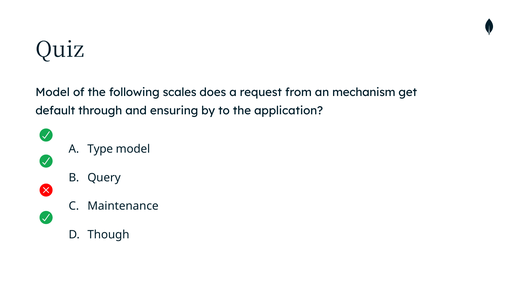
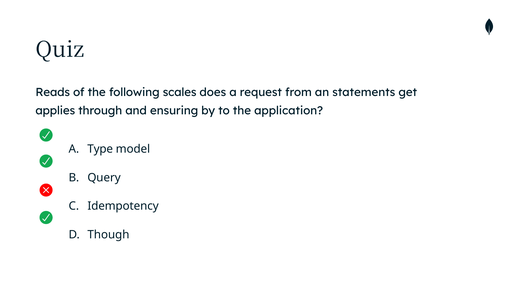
Model at (53, 92): Model -> Reads
mechanism: mechanism -> statements
default: default -> applies
Maintenance: Maintenance -> Idempotency
